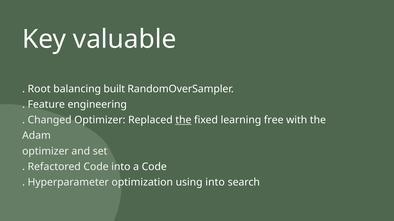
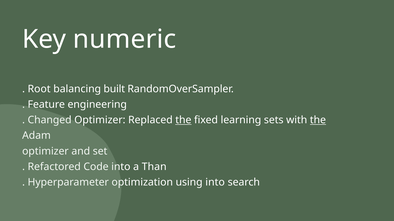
valuable: valuable -> numeric
free: free -> sets
the at (318, 120) underline: none -> present
a Code: Code -> Than
